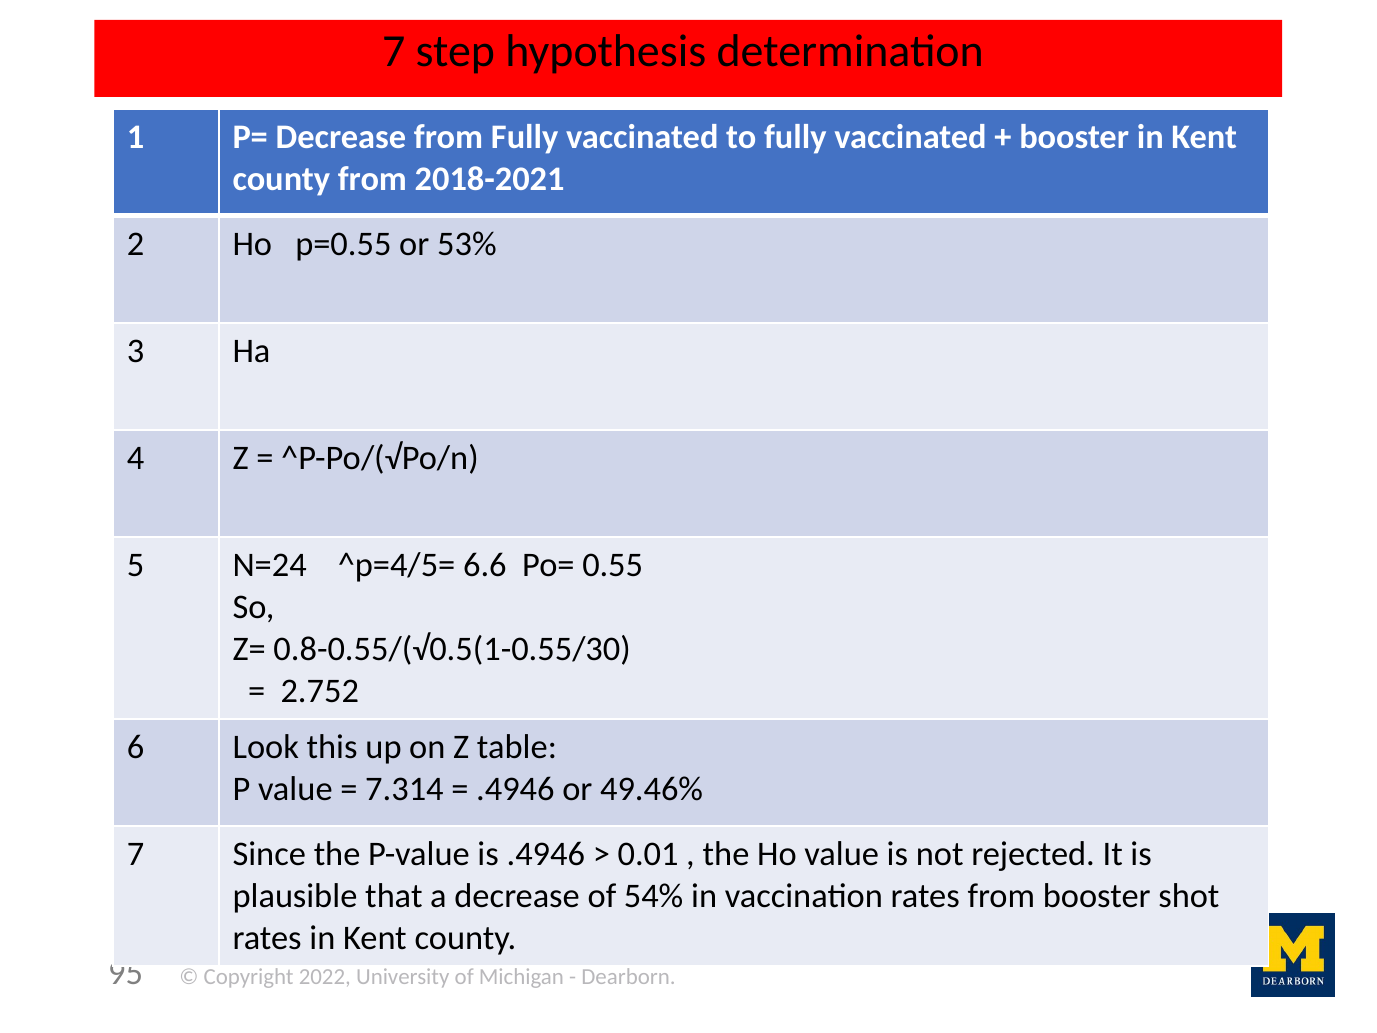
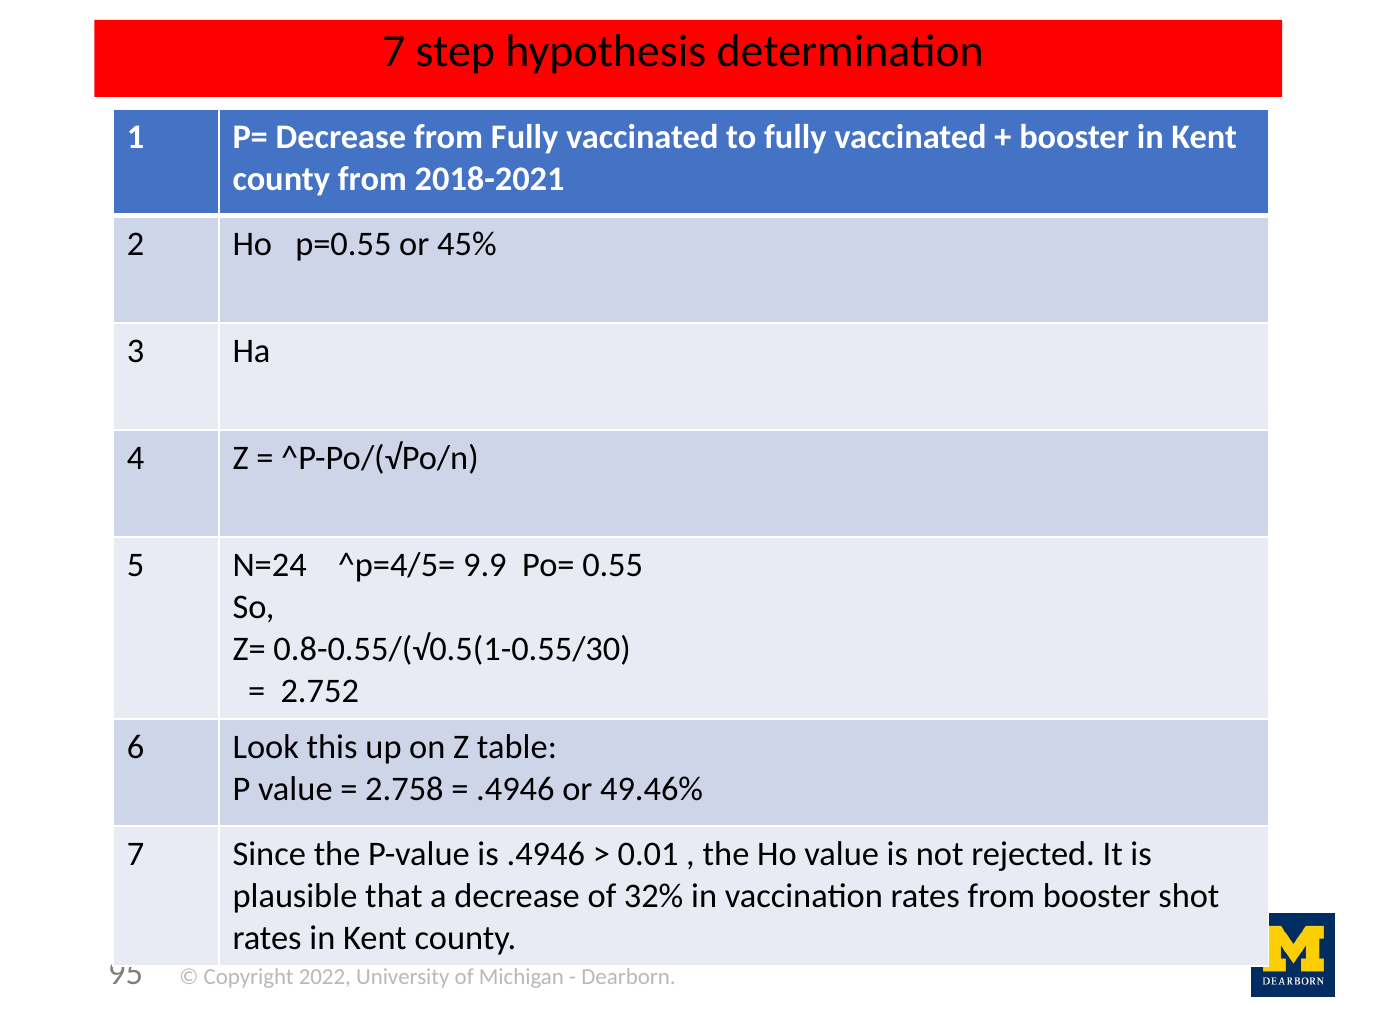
53%: 53% -> 45%
6.6: 6.6 -> 9.9
7.314: 7.314 -> 2.758
54%: 54% -> 32%
